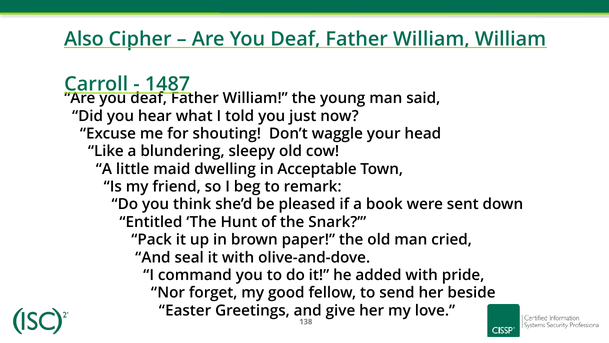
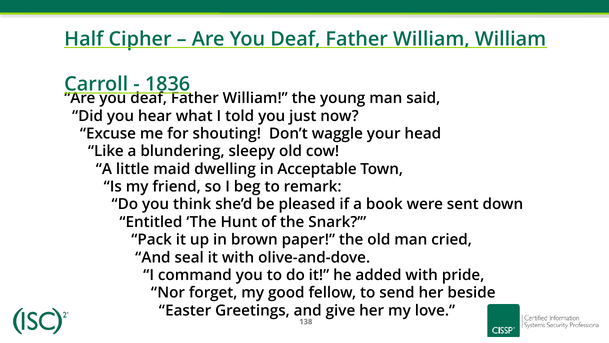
Also: Also -> Half
1487: 1487 -> 1836
